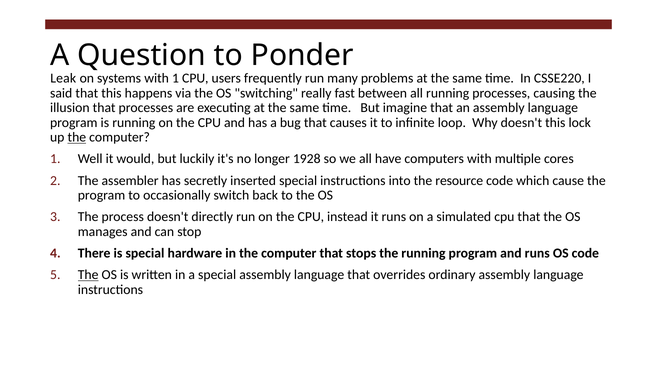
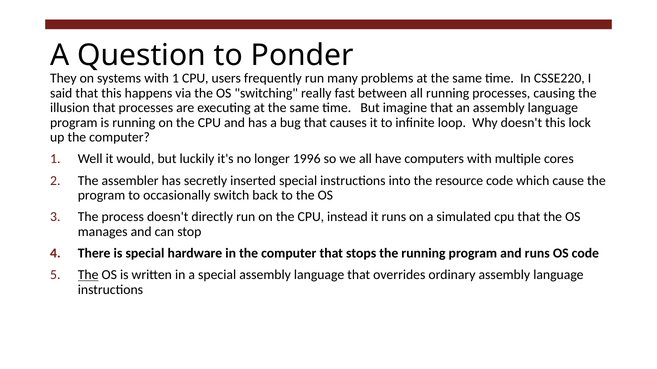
Leak: Leak -> They
the at (77, 138) underline: present -> none
1928: 1928 -> 1996
